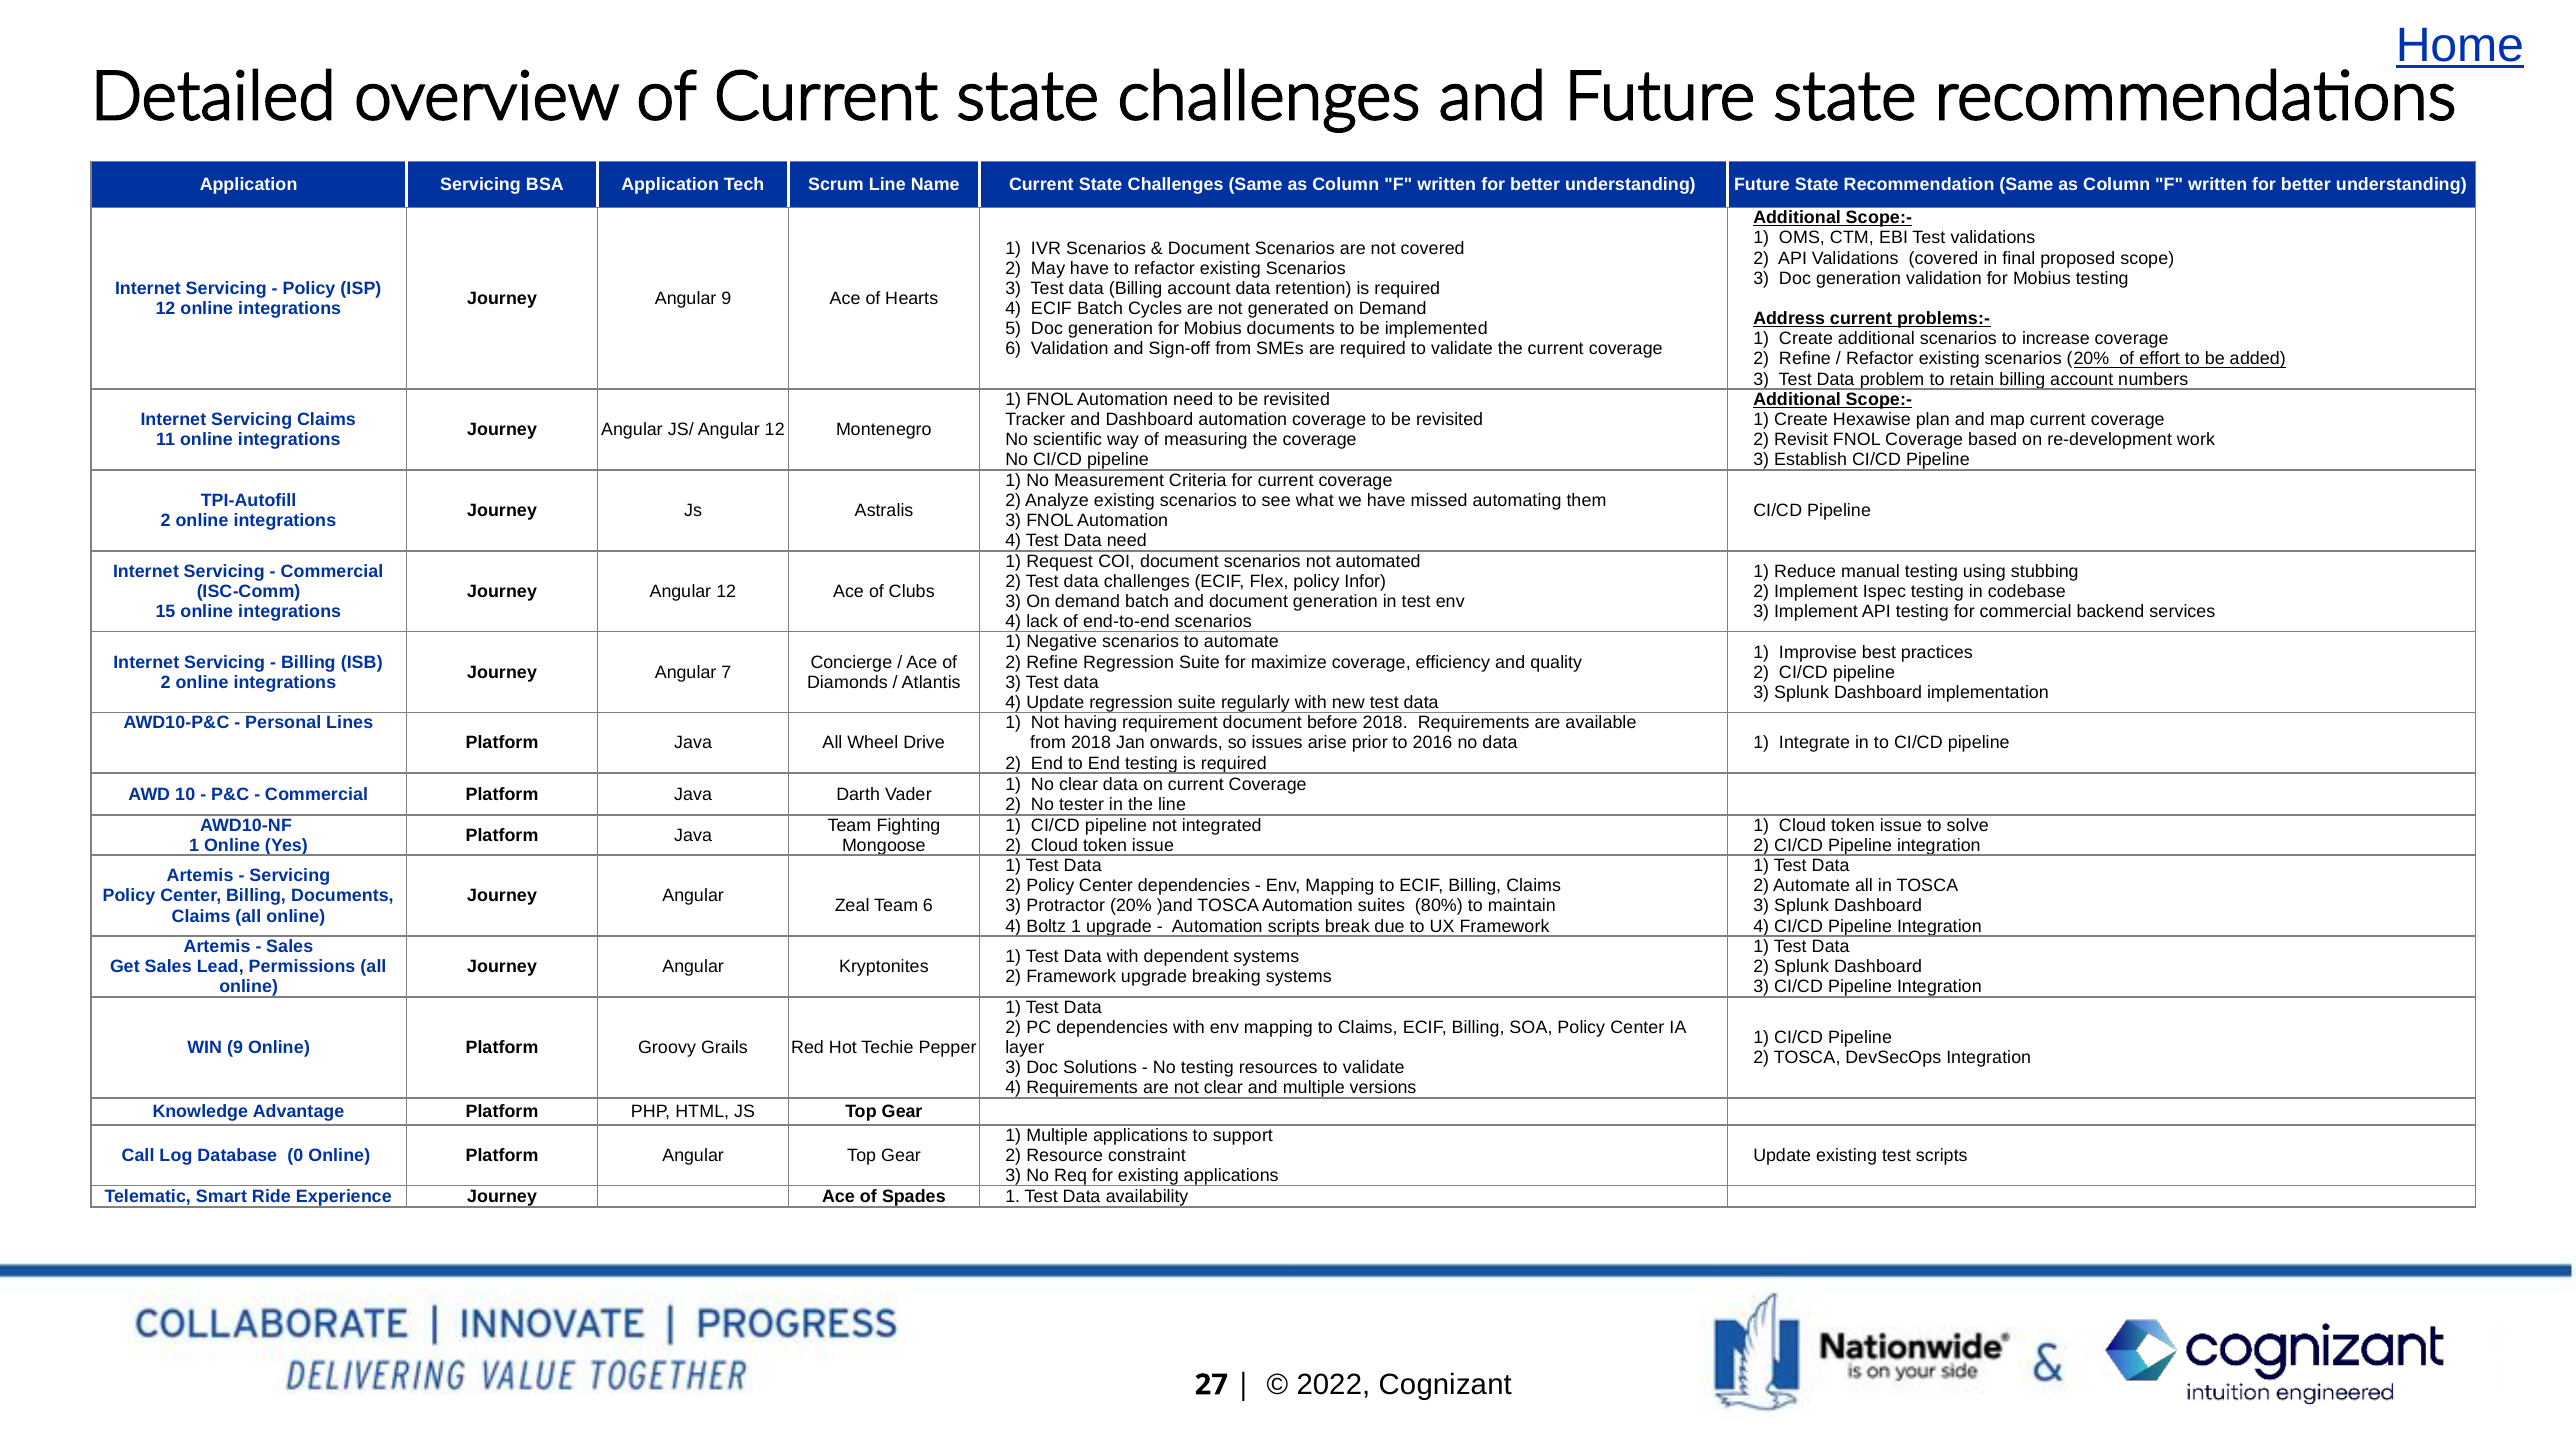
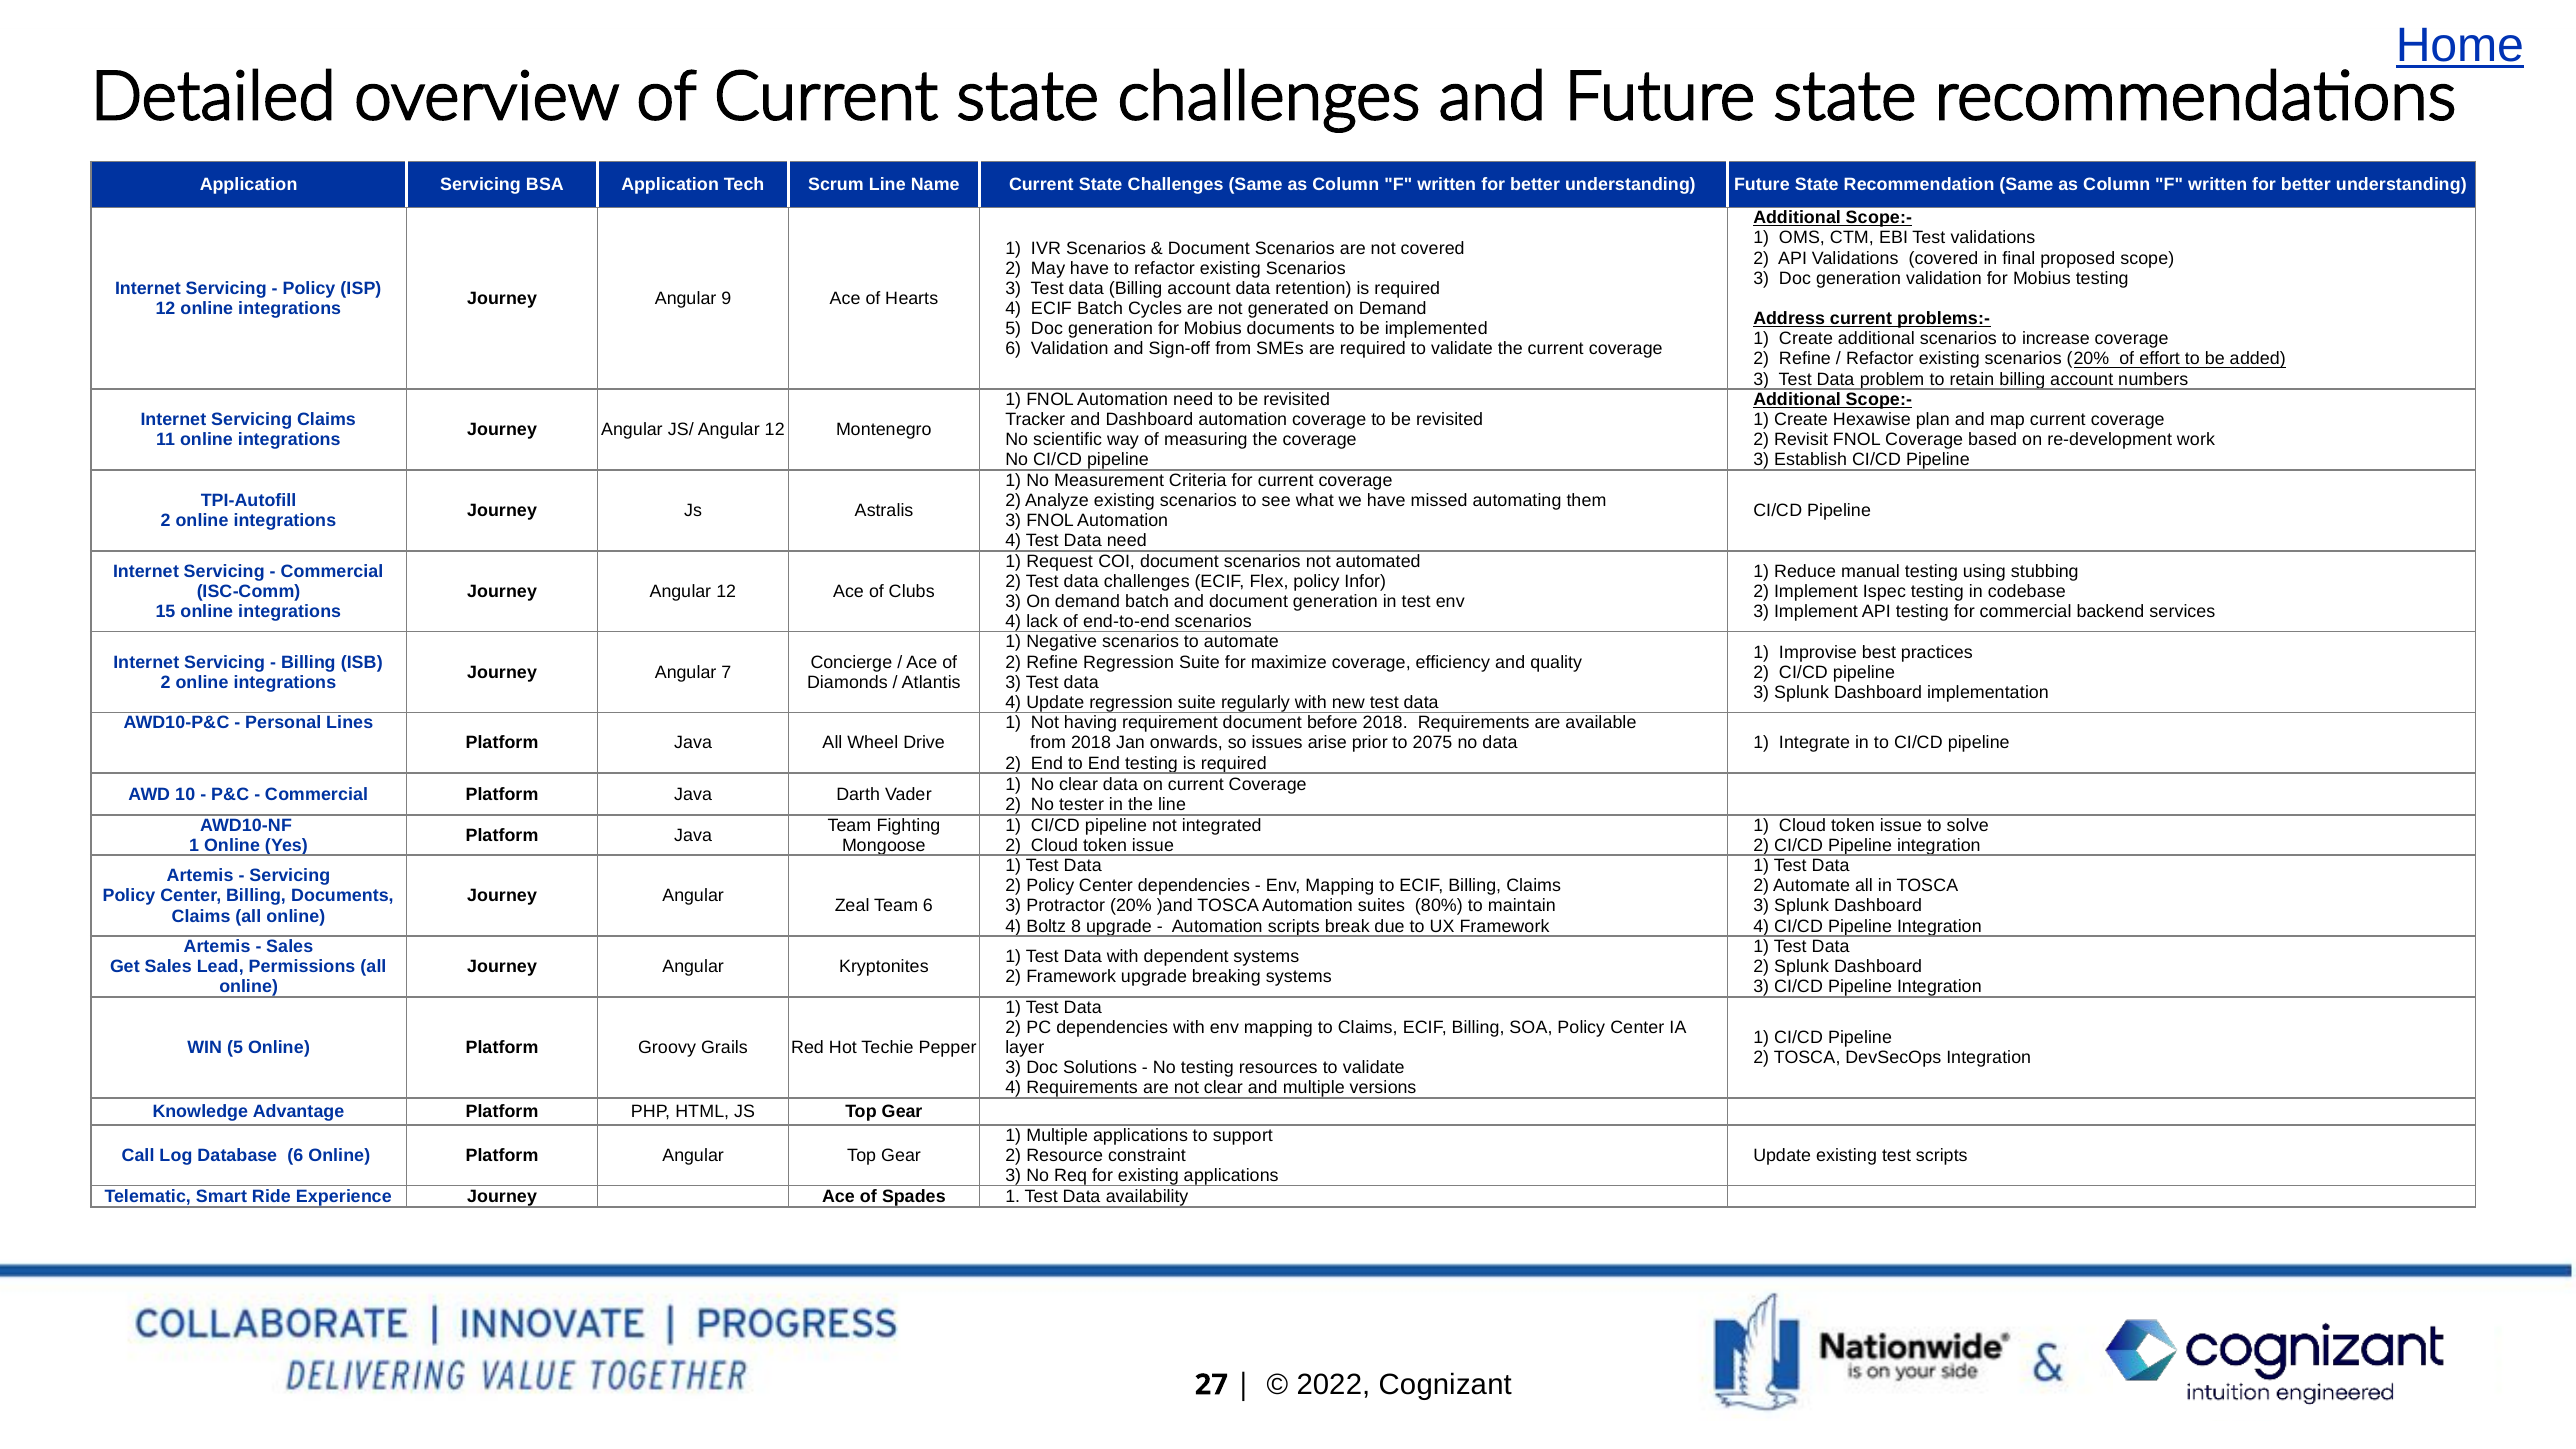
2016: 2016 -> 2075
Boltz 1: 1 -> 8
WIN 9: 9 -> 5
Database 0: 0 -> 6
